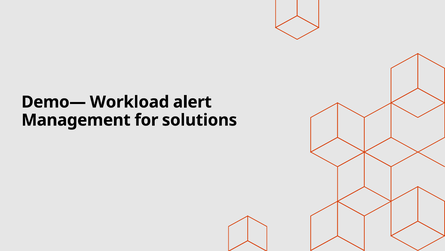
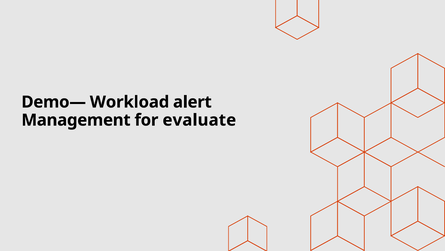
solutions: solutions -> evaluate
